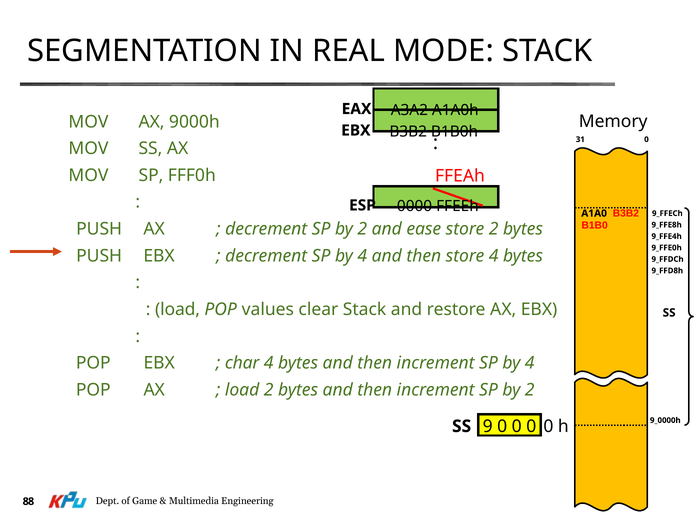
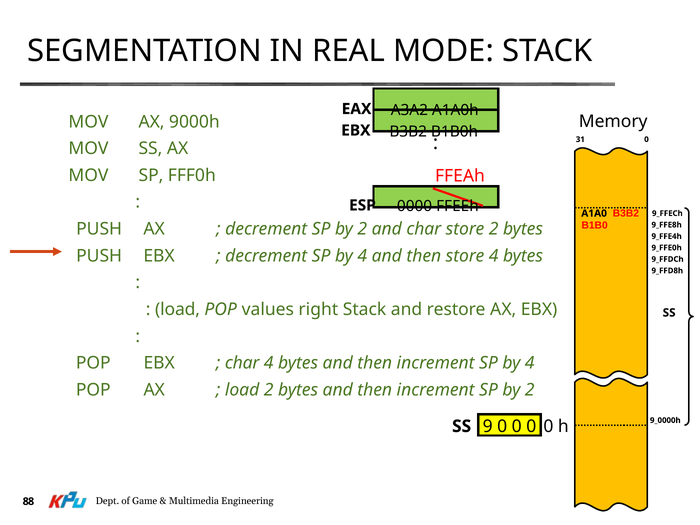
and ease: ease -> char
clear: clear -> right
